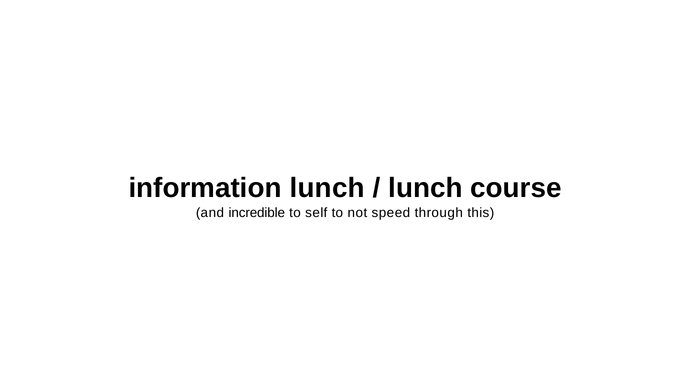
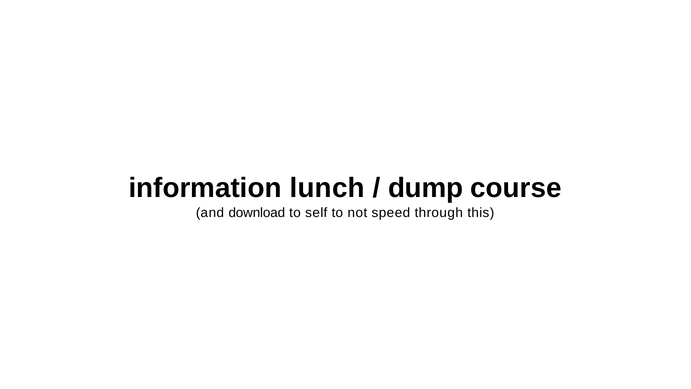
lunch at (426, 188): lunch -> dump
incredible: incredible -> download
